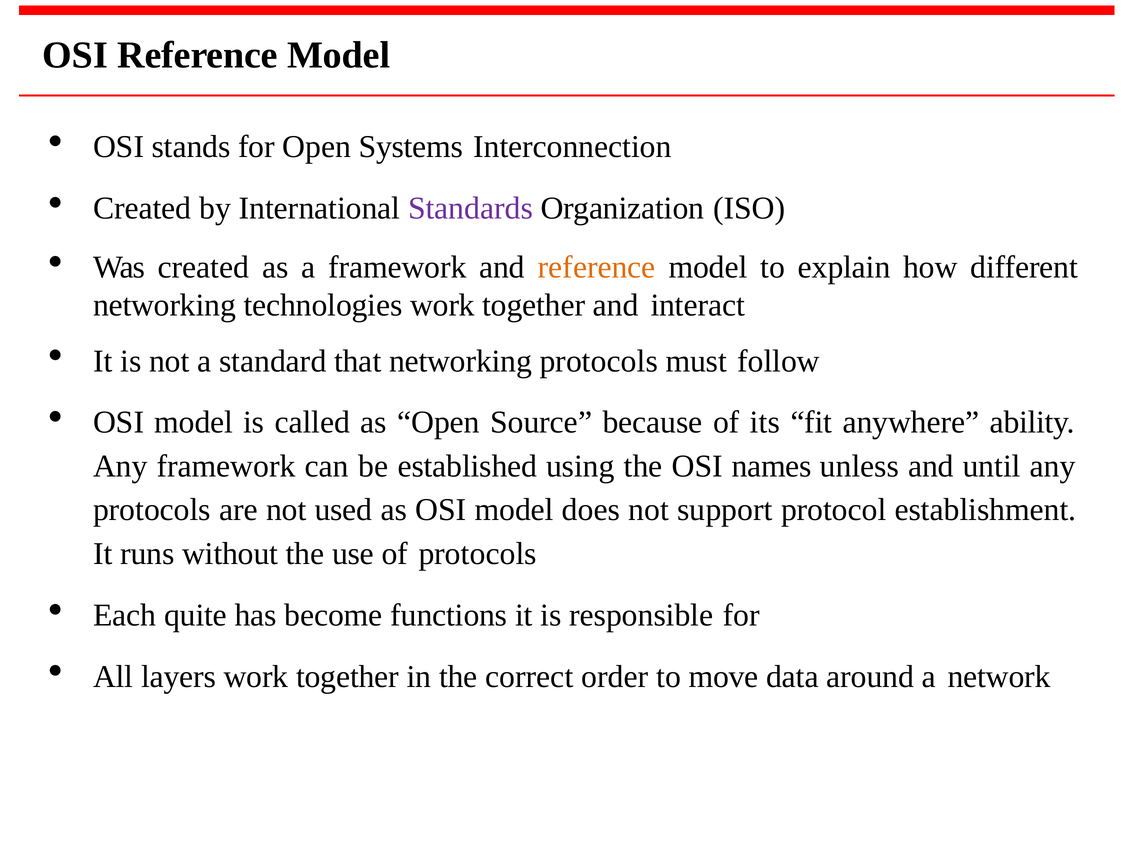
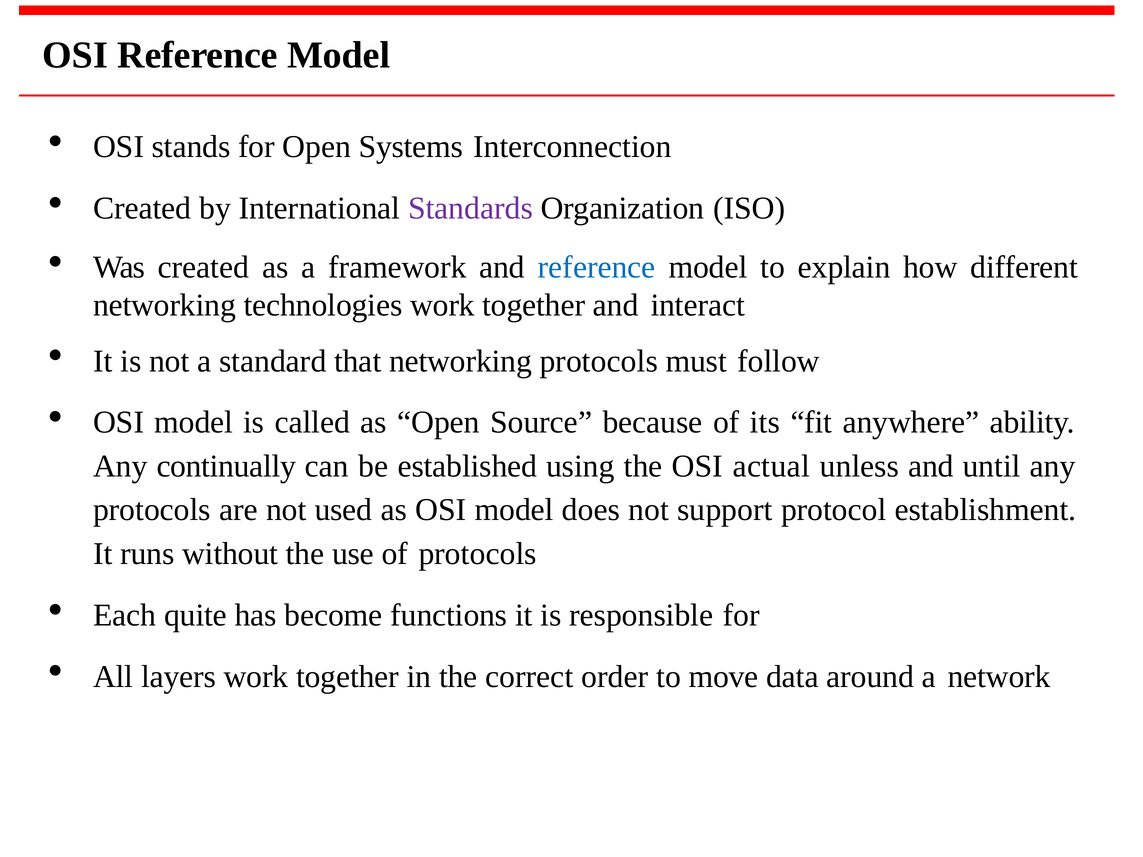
reference at (597, 267) colour: orange -> blue
Any framework: framework -> continually
names: names -> actual
